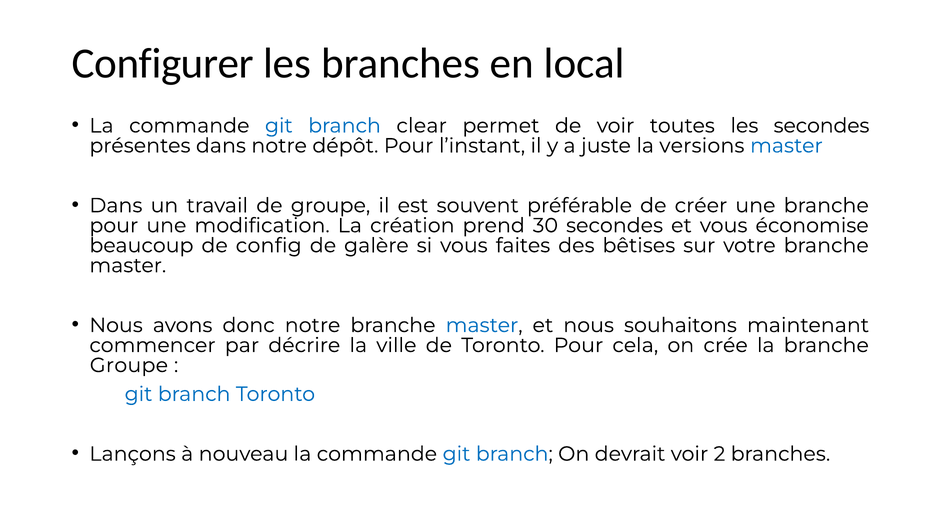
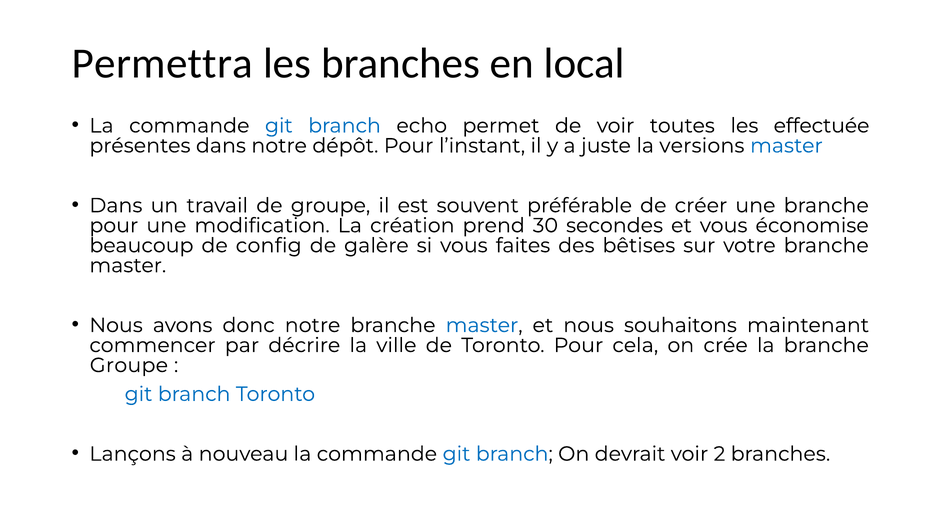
Configurer: Configurer -> Permettra
clear: clear -> echo
les secondes: secondes -> effectuée
